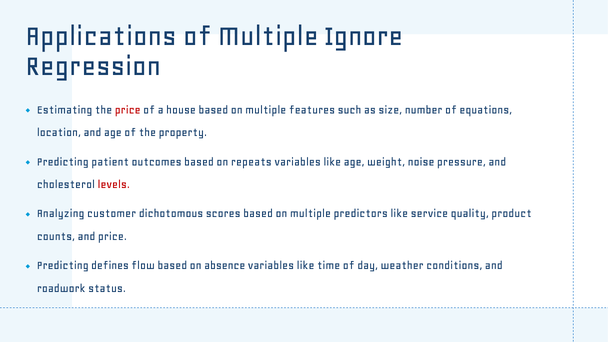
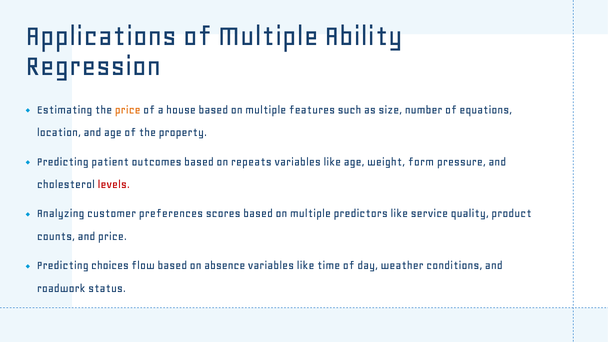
Ignore: Ignore -> Ability
price at (128, 109) colour: red -> orange
noise: noise -> form
dichotomous: dichotomous -> preferences
defines: defines -> choices
